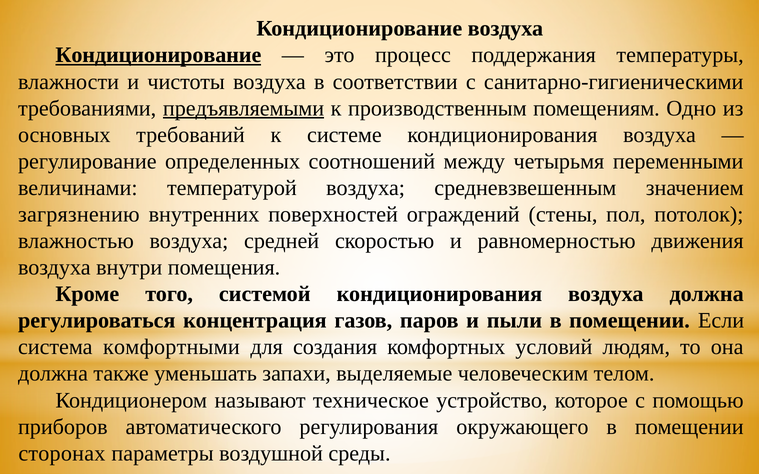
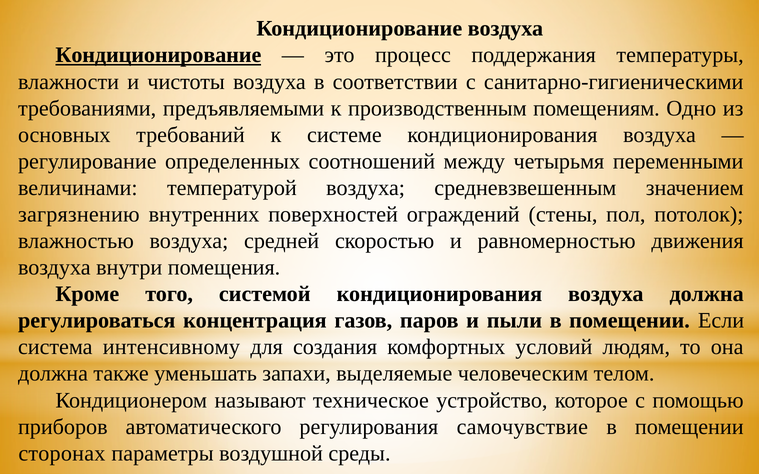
предъявляемыми underline: present -> none
комфортными: комфортными -> интенсивному
окружающего: окружающего -> самочувствие
